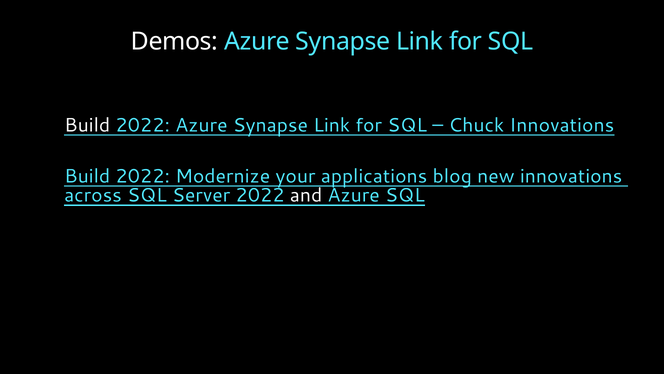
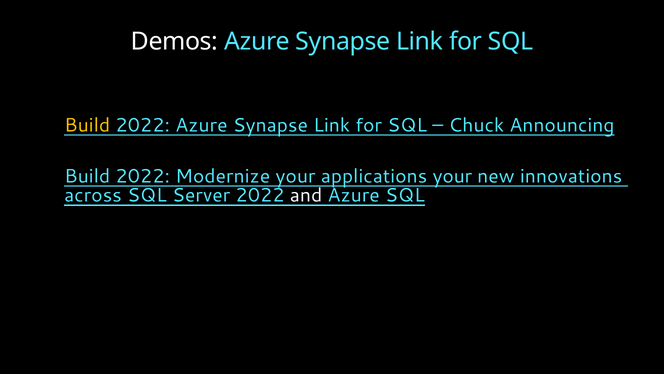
Build at (87, 125) colour: white -> yellow
Chuck Innovations: Innovations -> Announcing
applications blog: blog -> your
